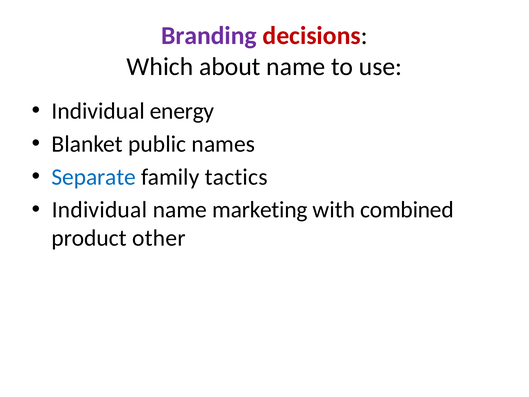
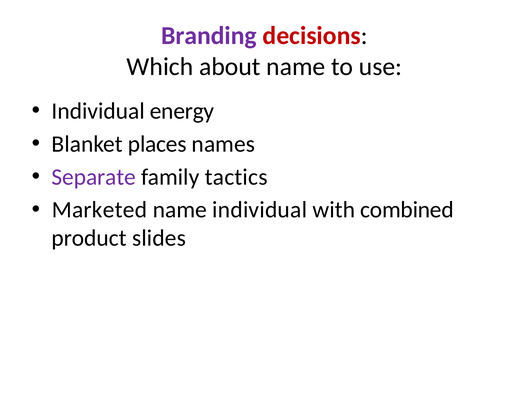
public: public -> places
Separate colour: blue -> purple
Individual at (99, 210): Individual -> Marketed
name marketing: marketing -> individual
other: other -> slides
